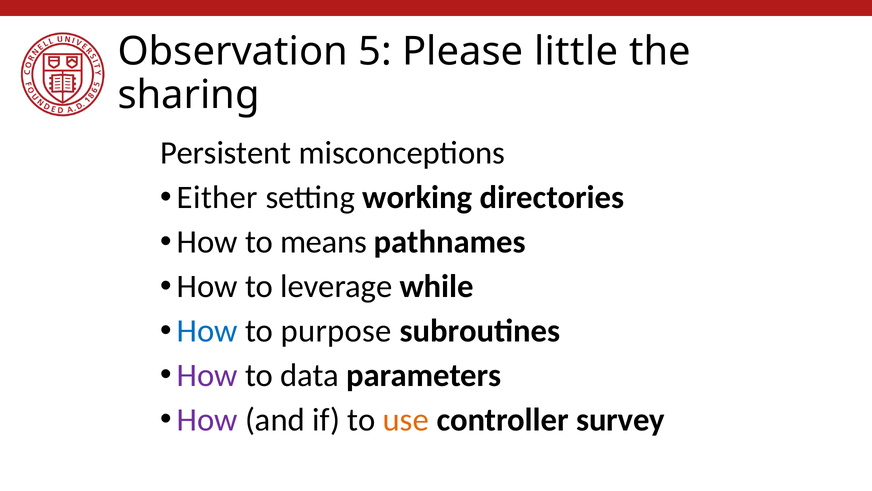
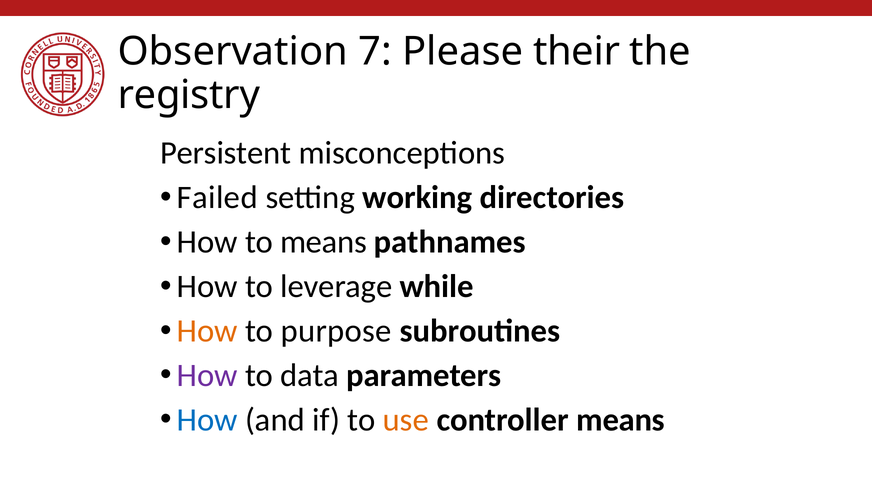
5: 5 -> 7
little: little -> their
sharing: sharing -> registry
Either: Either -> Failed
How at (207, 331) colour: blue -> orange
How at (207, 419) colour: purple -> blue
controller survey: survey -> means
